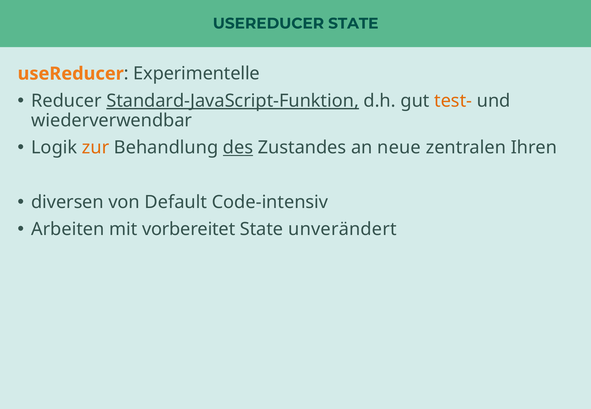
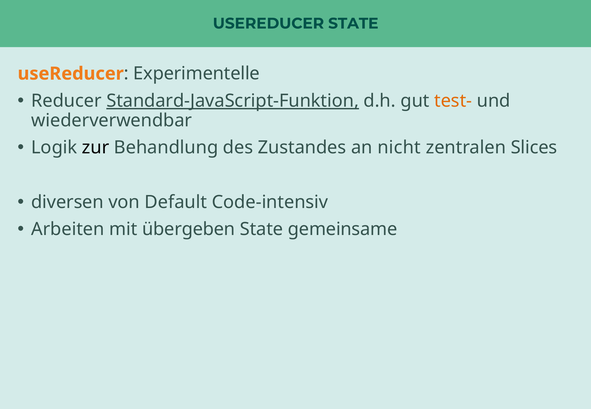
zur colour: orange -> black
des underline: present -> none
neue: neue -> nicht
Ihren: Ihren -> Slices
vorbereitet: vorbereitet -> übergeben
unverändert: unverändert -> gemeinsame
